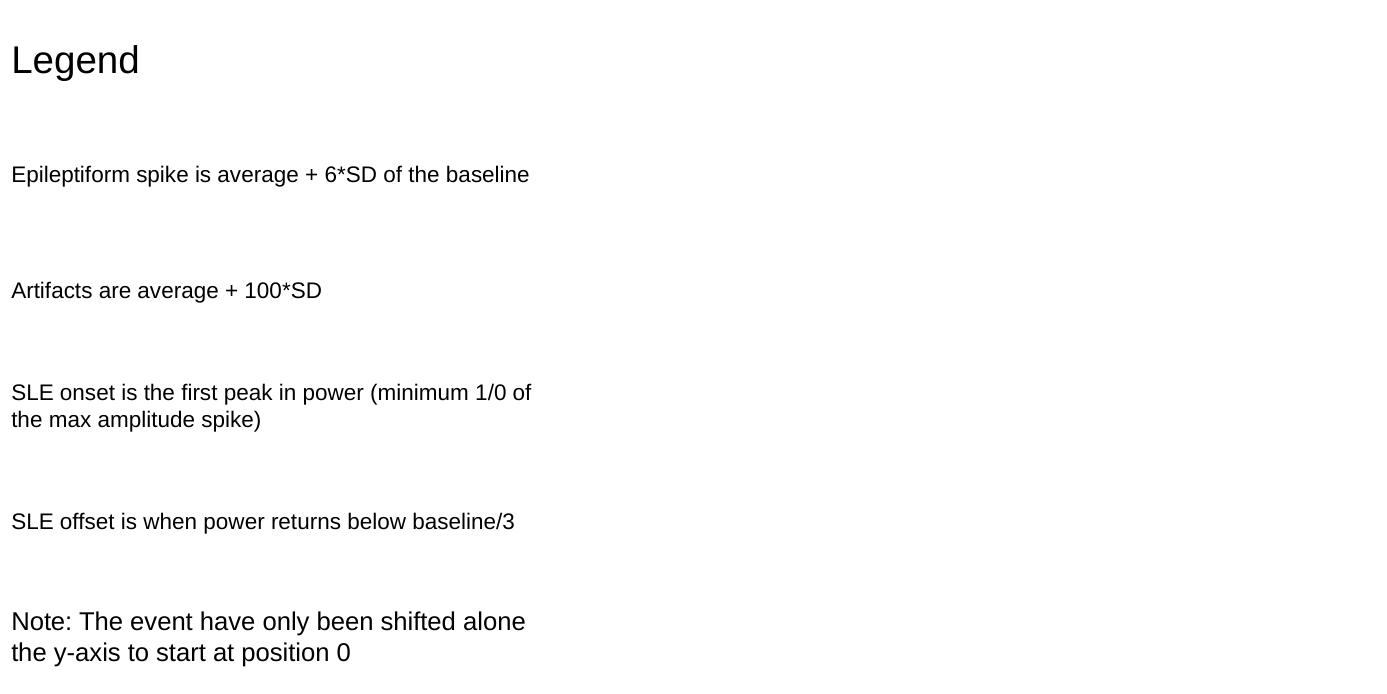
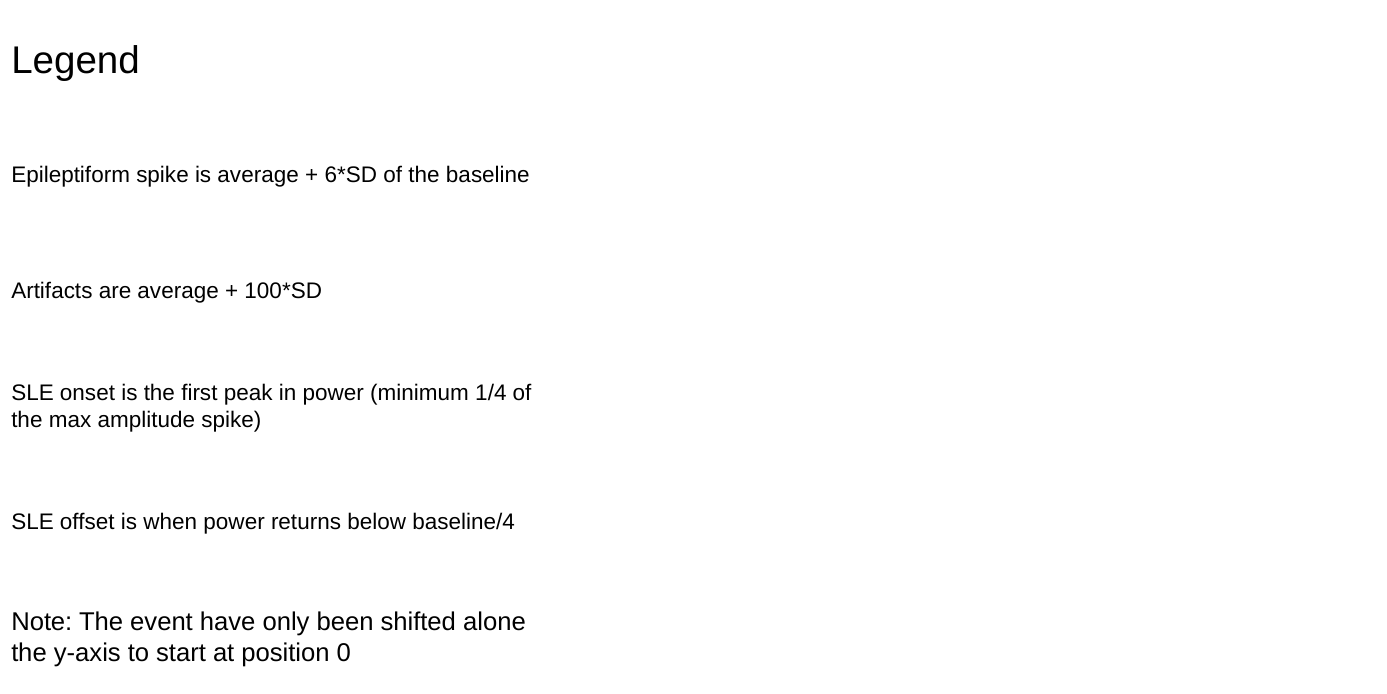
1/0: 1/0 -> 1/4
baseline/3: baseline/3 -> baseline/4
